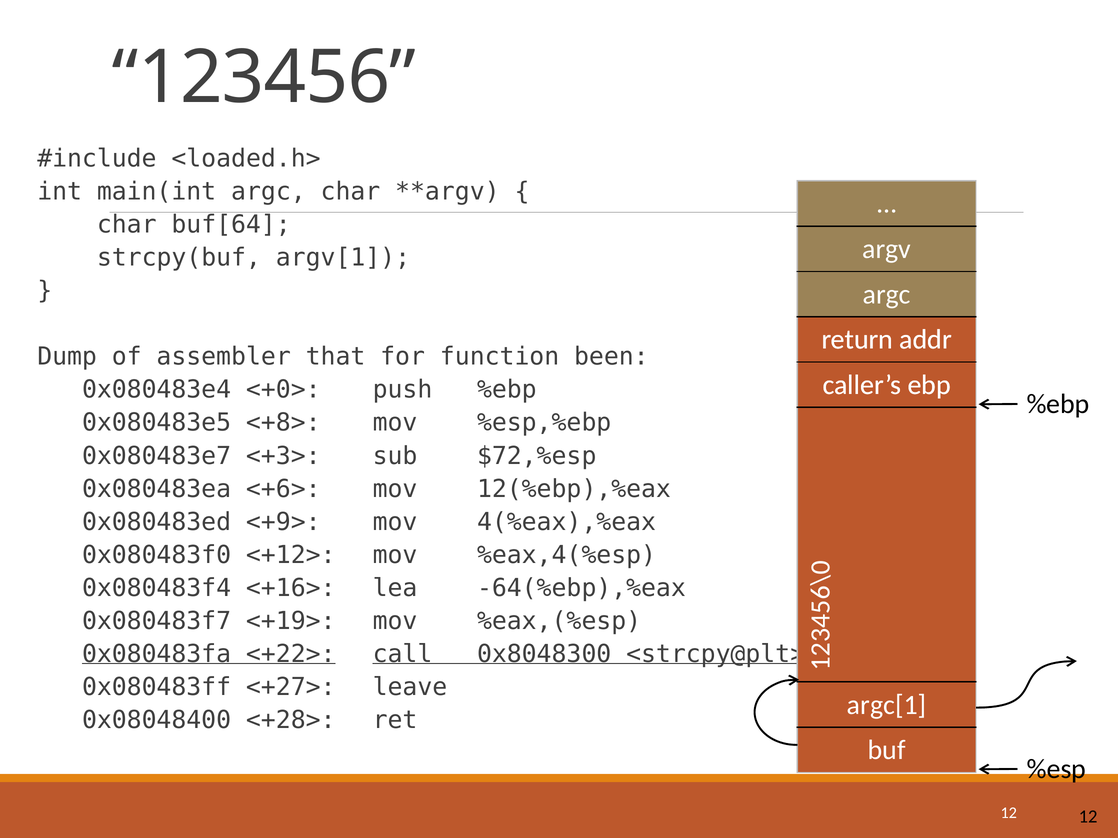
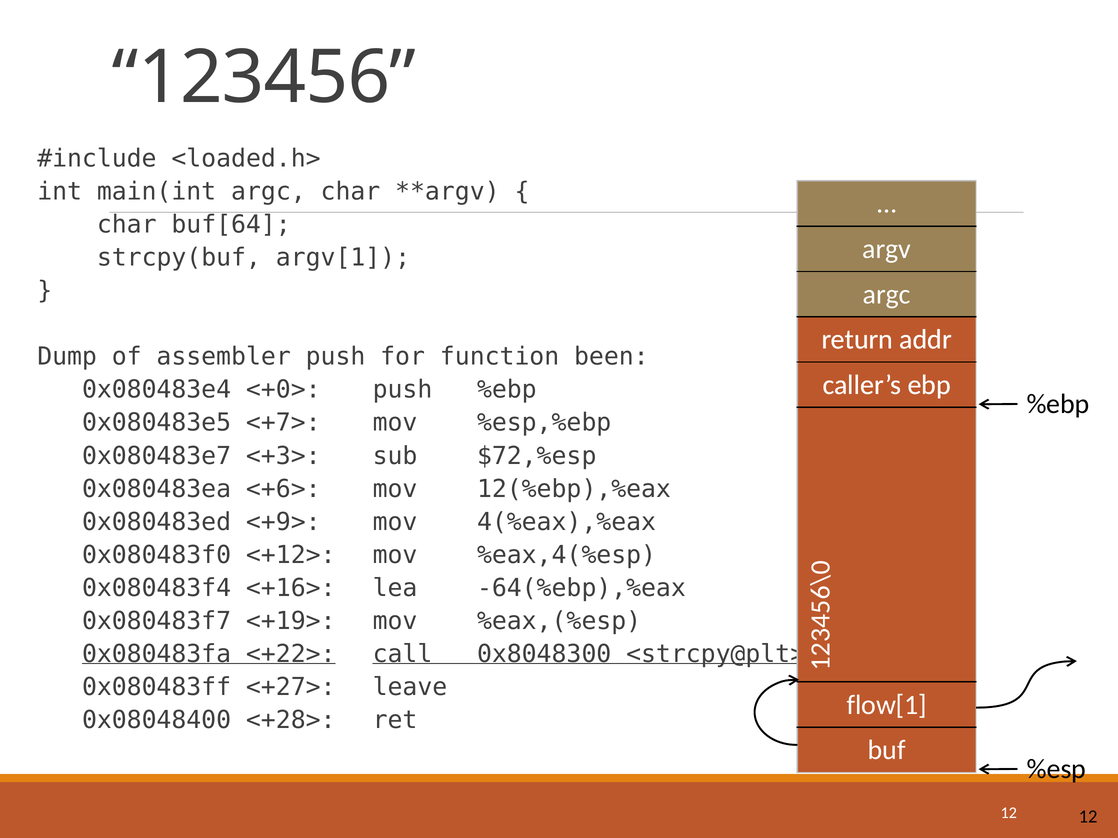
assembler that: that -> push
<+8>: <+8> -> <+7>
argc[1: argc[1 -> flow[1
